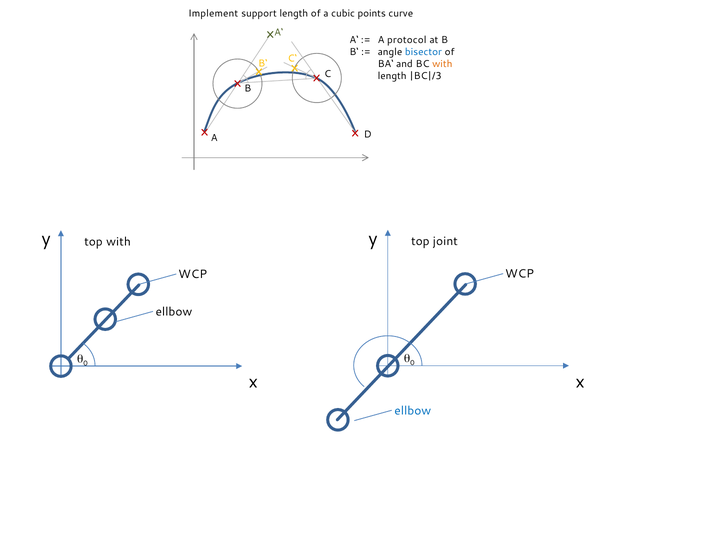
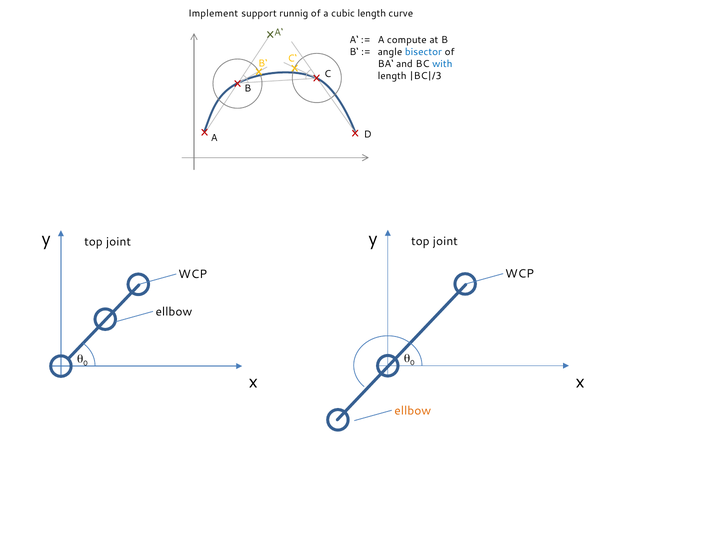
support length: length -> runnig
cubic points: points -> length
protocol: protocol -> compute
with at (442, 64) colour: orange -> blue
with at (119, 242): with -> joint
ellbow at (413, 411) colour: blue -> orange
